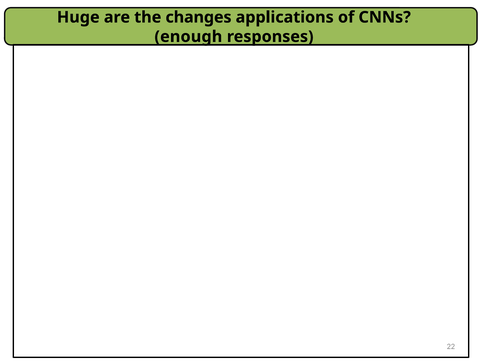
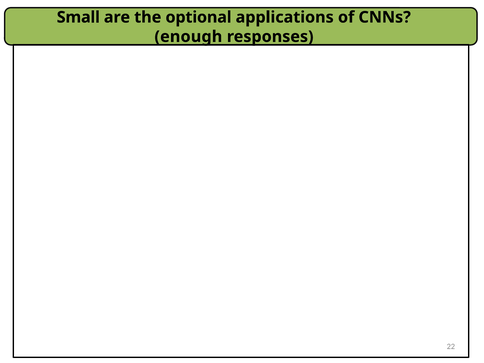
Huge: Huge -> Small
changes: changes -> optional
